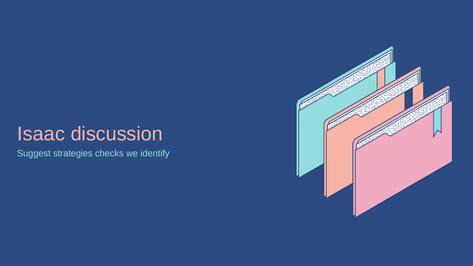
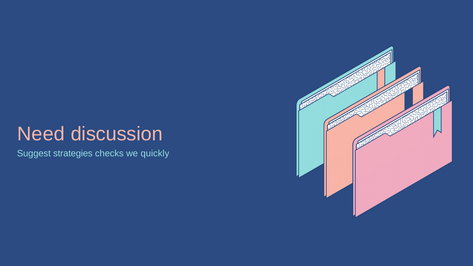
Isaac: Isaac -> Need
identify: identify -> quickly
